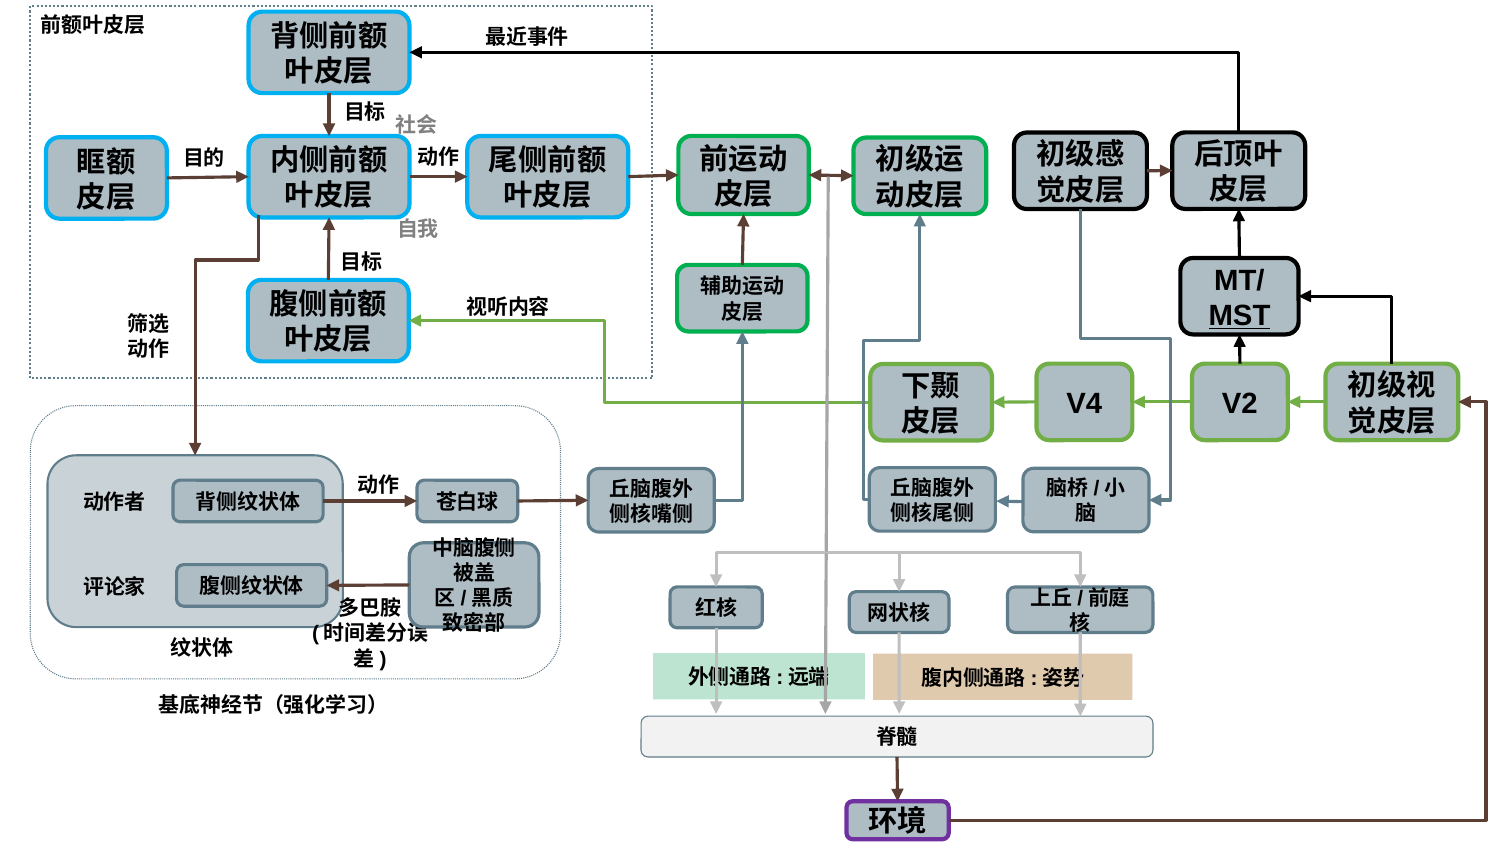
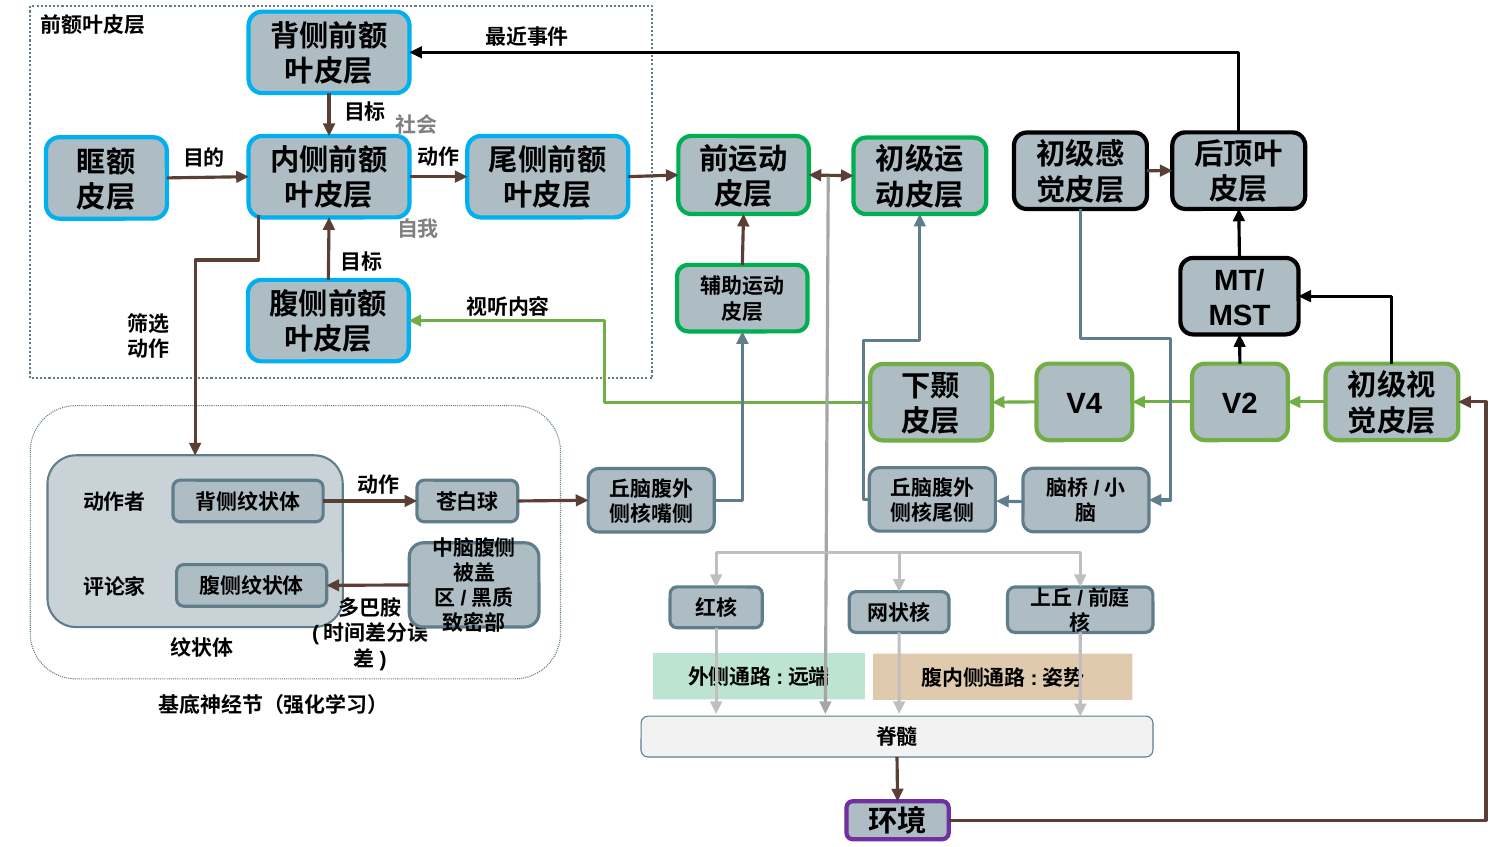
MST underline: present -> none
